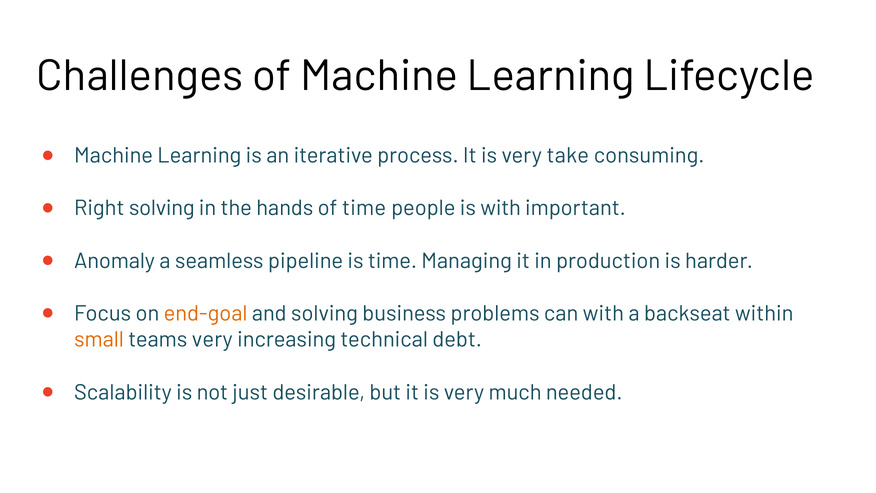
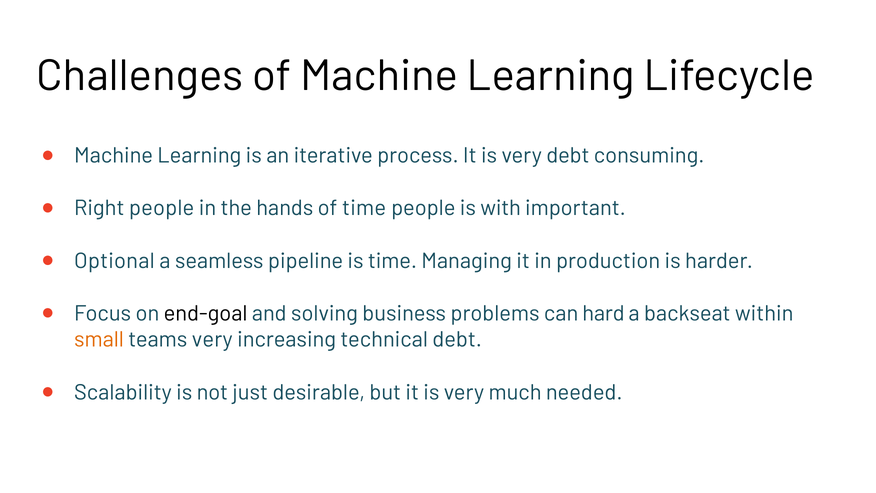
very take: take -> debt
Right solving: solving -> people
Anomaly: Anomaly -> Optional
end-goal colour: orange -> black
can with: with -> hard
